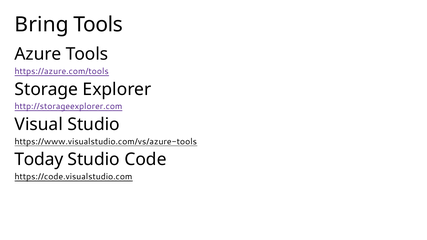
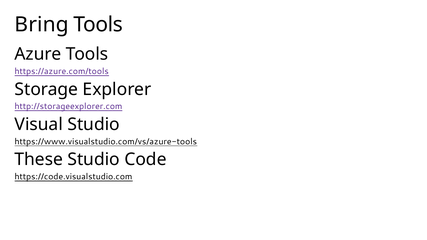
Today: Today -> These
